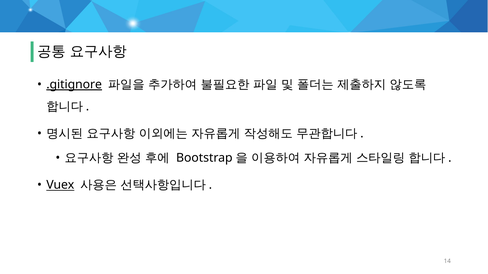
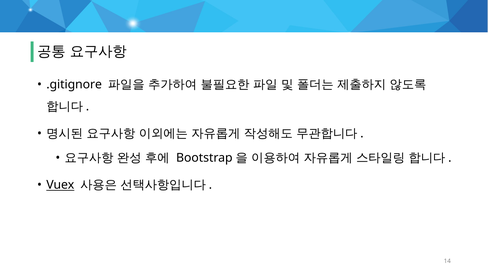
.gitignore underline: present -> none
